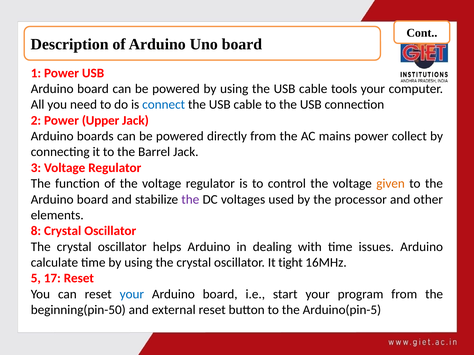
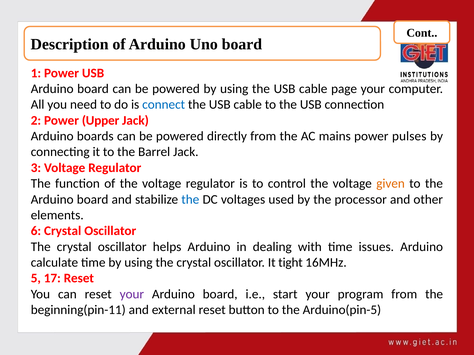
tools: tools -> page
collect: collect -> pulses
the at (190, 200) colour: purple -> blue
8: 8 -> 6
your at (132, 294) colour: blue -> purple
beginning(pin-50: beginning(pin-50 -> beginning(pin-11
